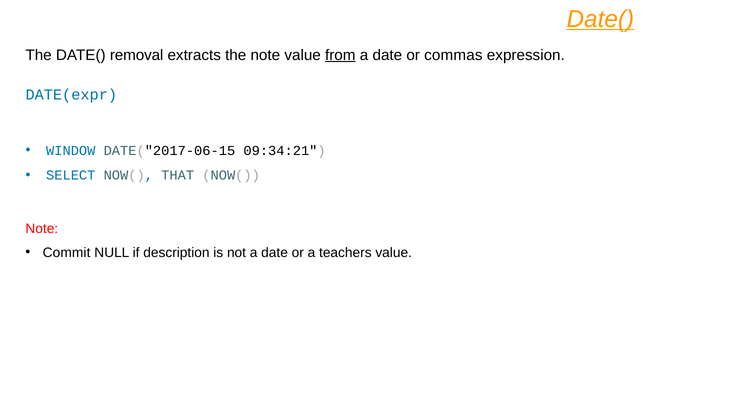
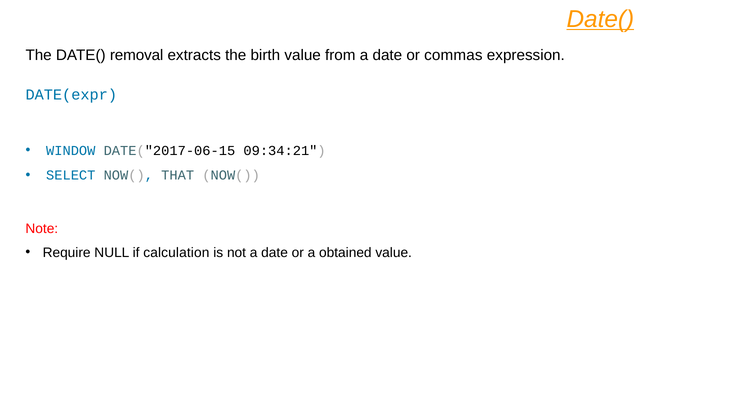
the note: note -> birth
from underline: present -> none
Commit: Commit -> Require
description: description -> calculation
teachers: teachers -> obtained
